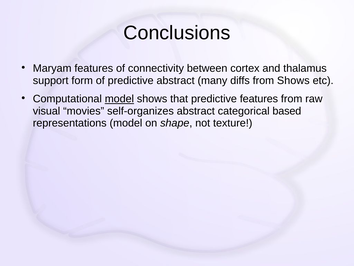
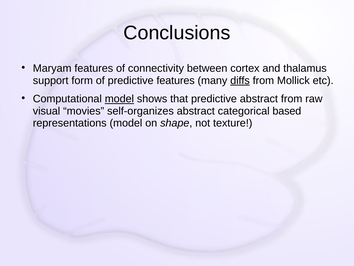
predictive abstract: abstract -> features
diffs underline: none -> present
from Shows: Shows -> Mollick
predictive features: features -> abstract
